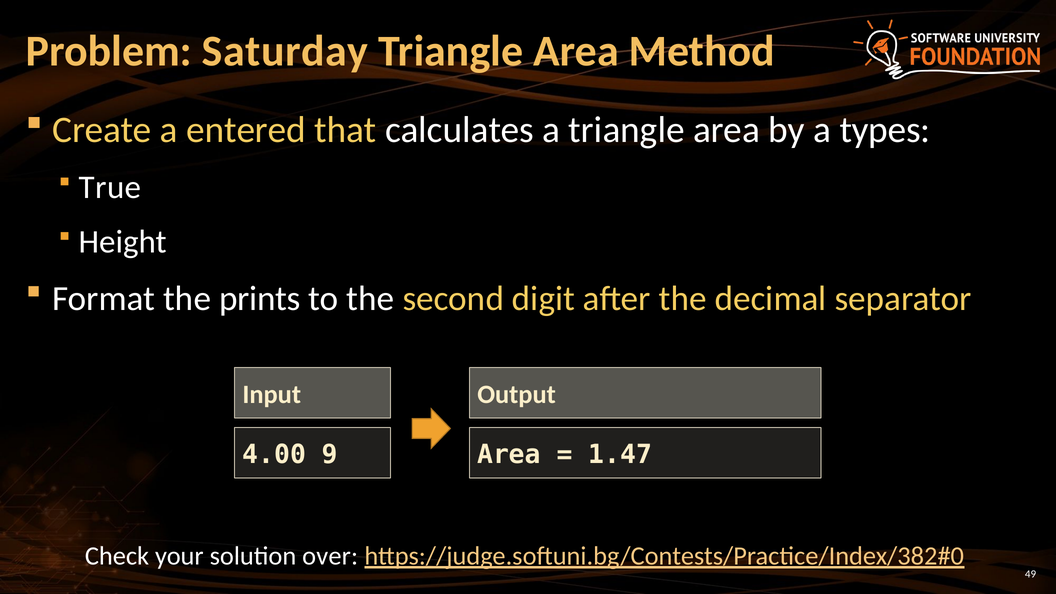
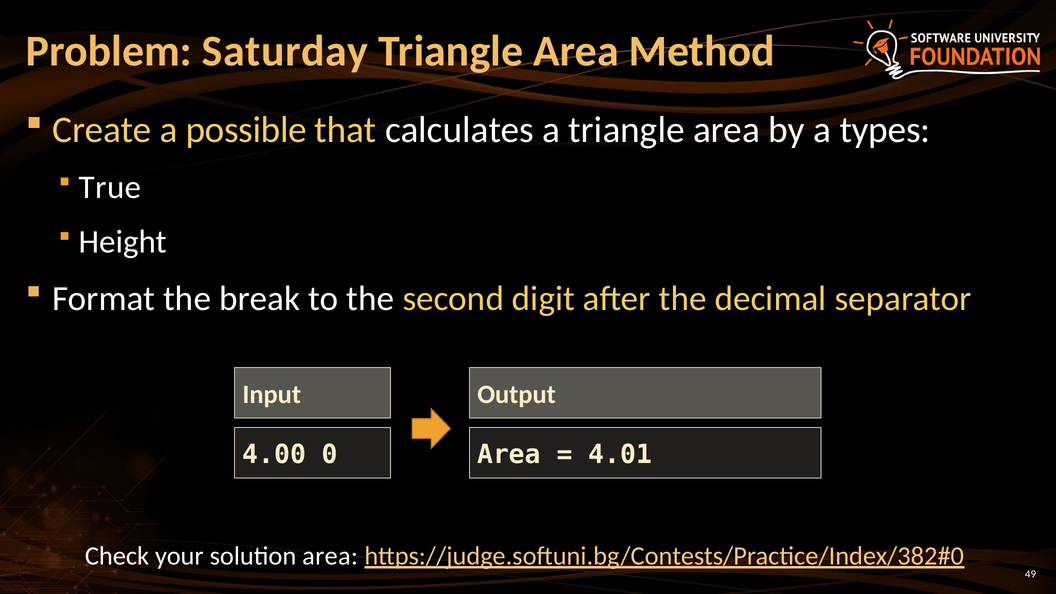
entered: entered -> possible
prints: prints -> break
9: 9 -> 0
1.47: 1.47 -> 4.01
solution over: over -> area
